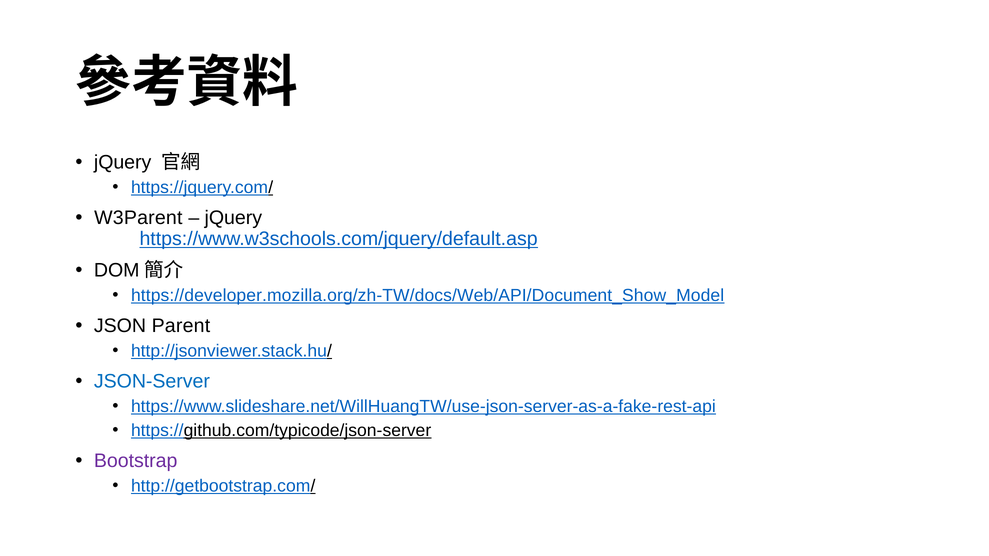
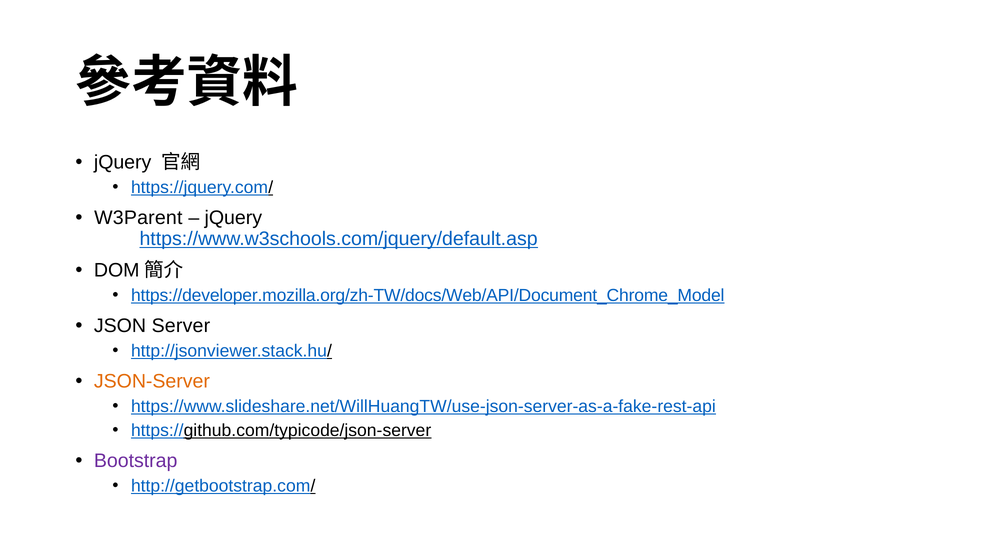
https://developer.mozilla.org/zh-TW/docs/Web/API/Document_Show_Model: https://developer.mozilla.org/zh-TW/docs/Web/API/Document_Show_Model -> https://developer.mozilla.org/zh-TW/docs/Web/API/Document_Chrome_Model
Parent: Parent -> Server
JSON-Server colour: blue -> orange
